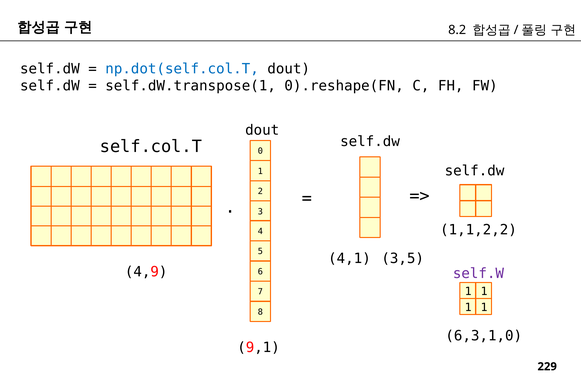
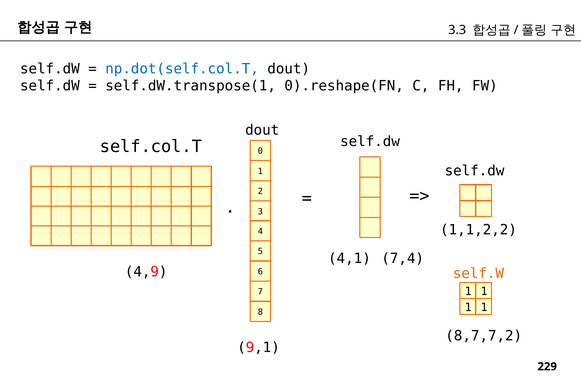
8.2: 8.2 -> 3.3
3,5: 3,5 -> 7,4
self.W colour: purple -> orange
6,3,1,0: 6,3,1,0 -> 8,7,7,2
